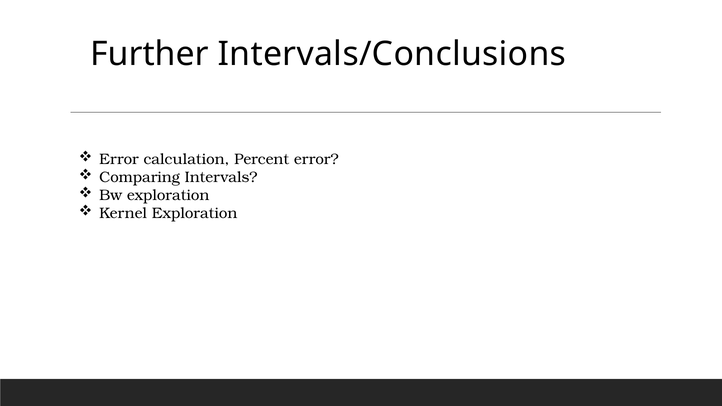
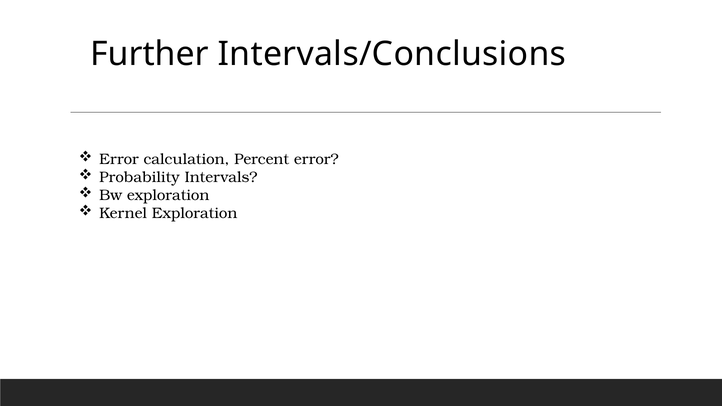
Comparing: Comparing -> Probability
